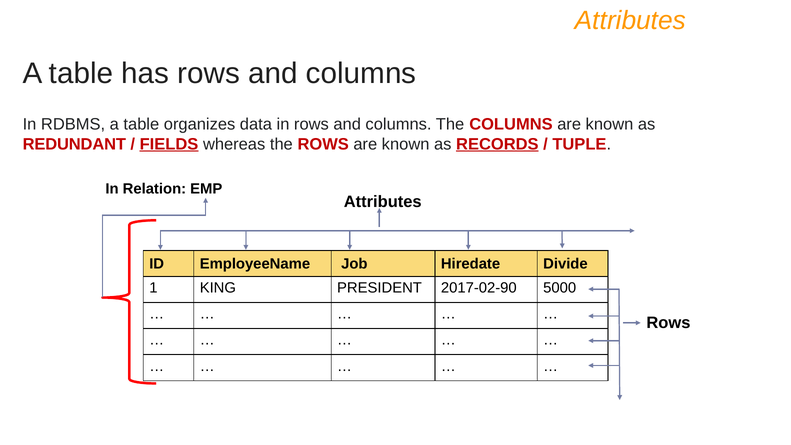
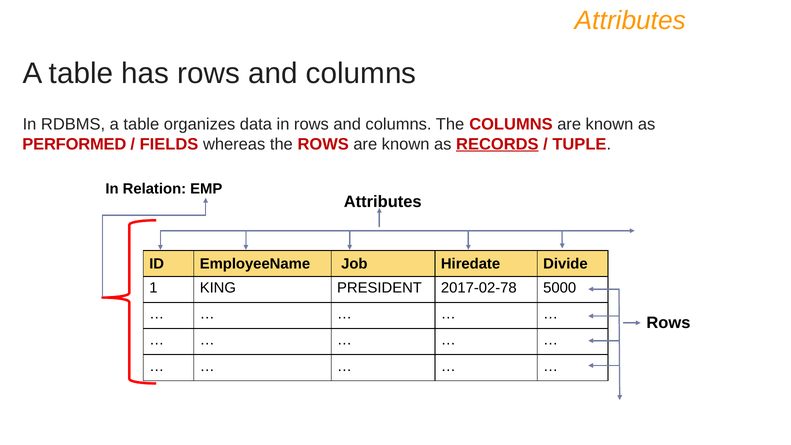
REDUNDANT: REDUNDANT -> PERFORMED
FIELDS underline: present -> none
2017-02-90: 2017-02-90 -> 2017-02-78
